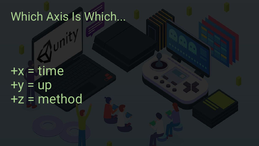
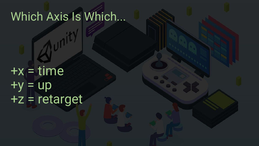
method: method -> retarget
